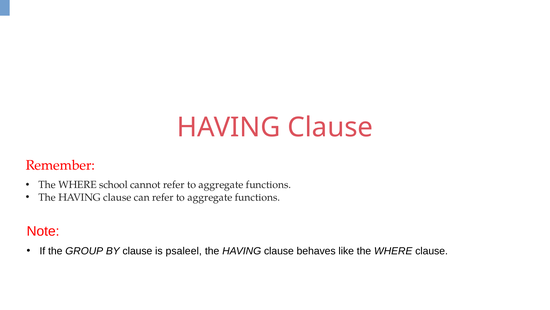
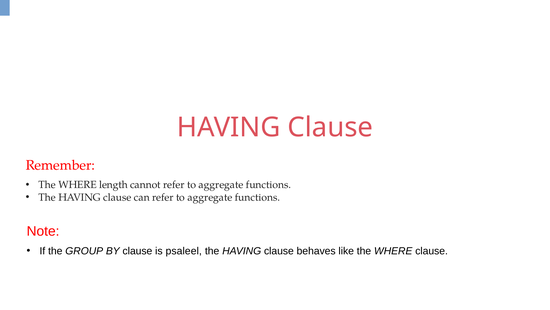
school: school -> length
